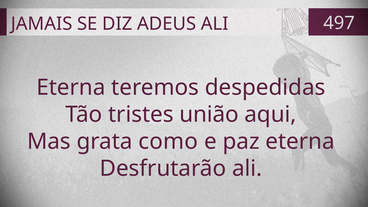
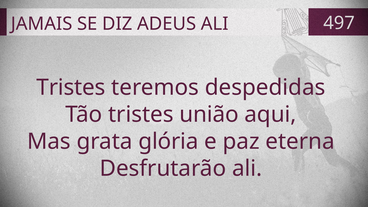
Eterna at (71, 87): Eterna -> Tristes
como: como -> glória
